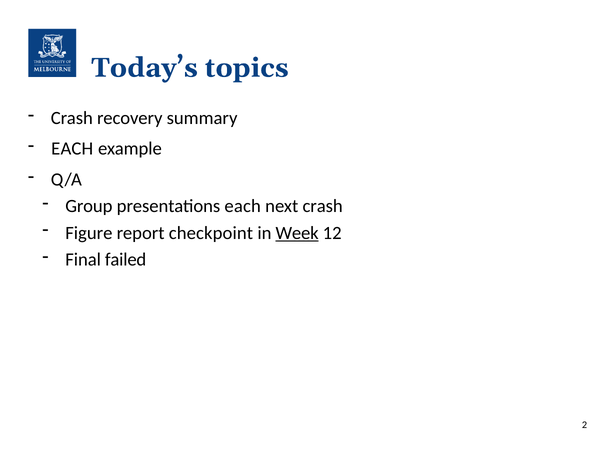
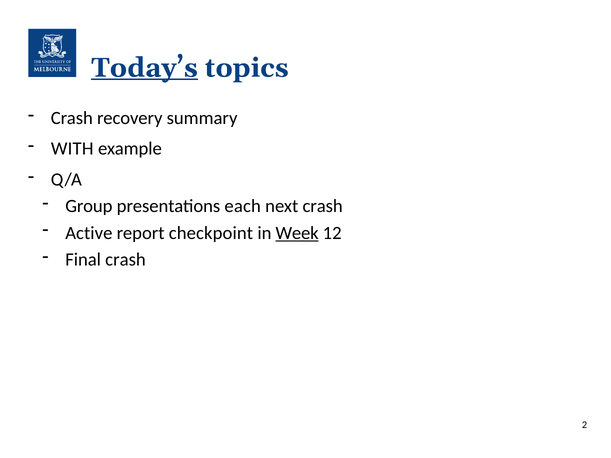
Today’s underline: none -> present
EACH at (72, 149): EACH -> WITH
Figure: Figure -> Active
Final failed: failed -> crash
